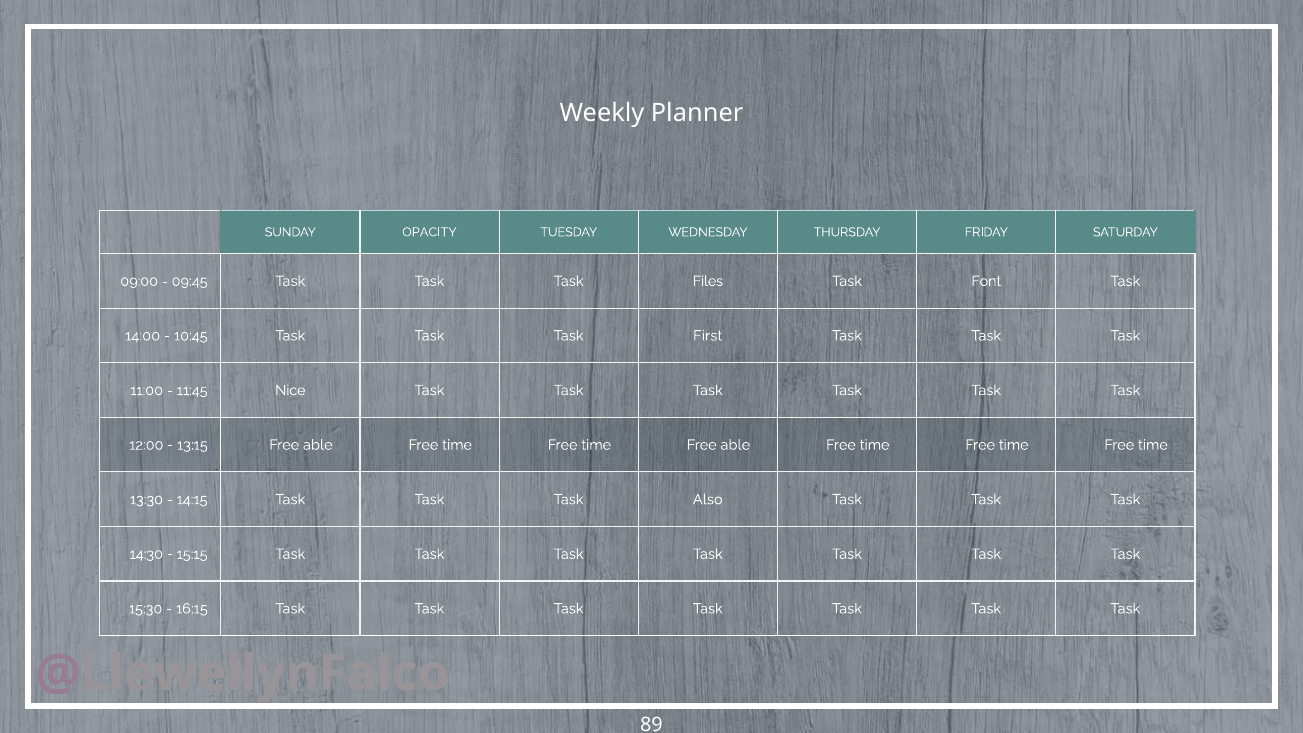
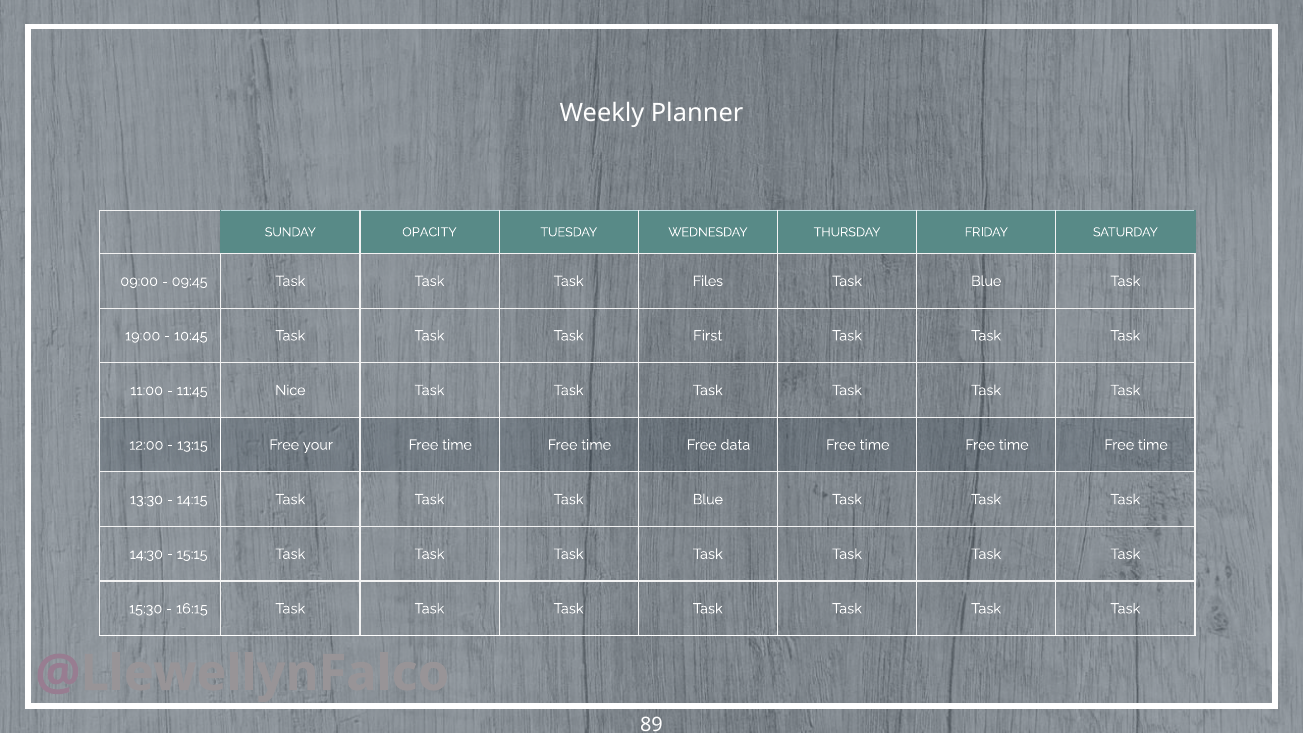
Font at (986, 281): Font -> Blue
14:00: 14:00 -> 19:00
able at (318, 445): able -> your
able at (735, 445): able -> data
Task Task Also: Also -> Blue
